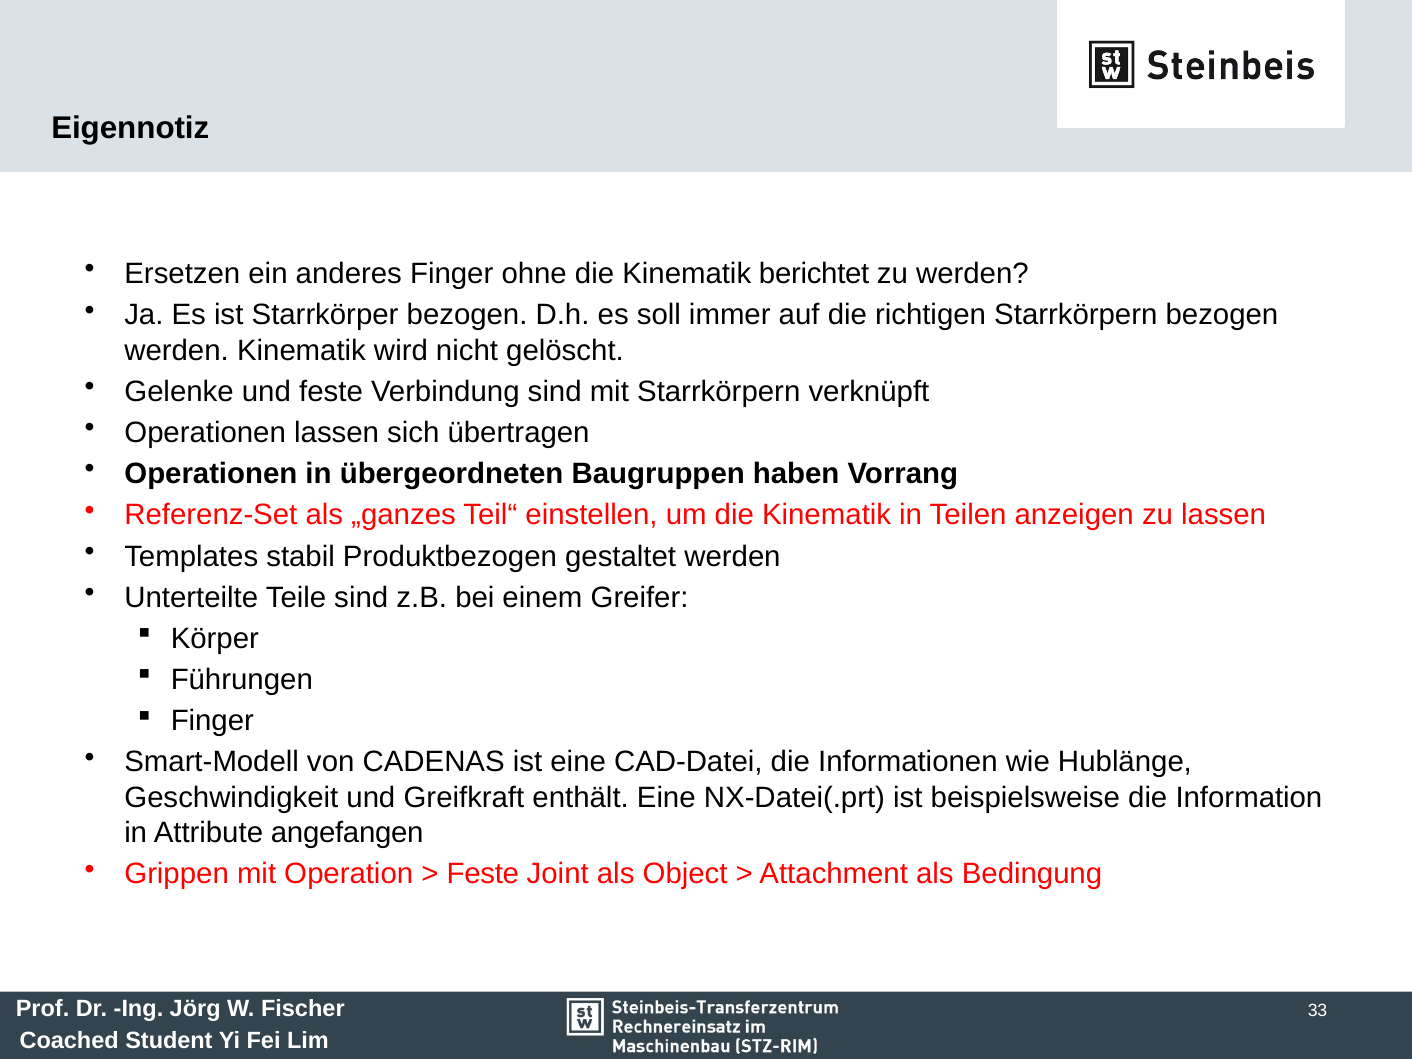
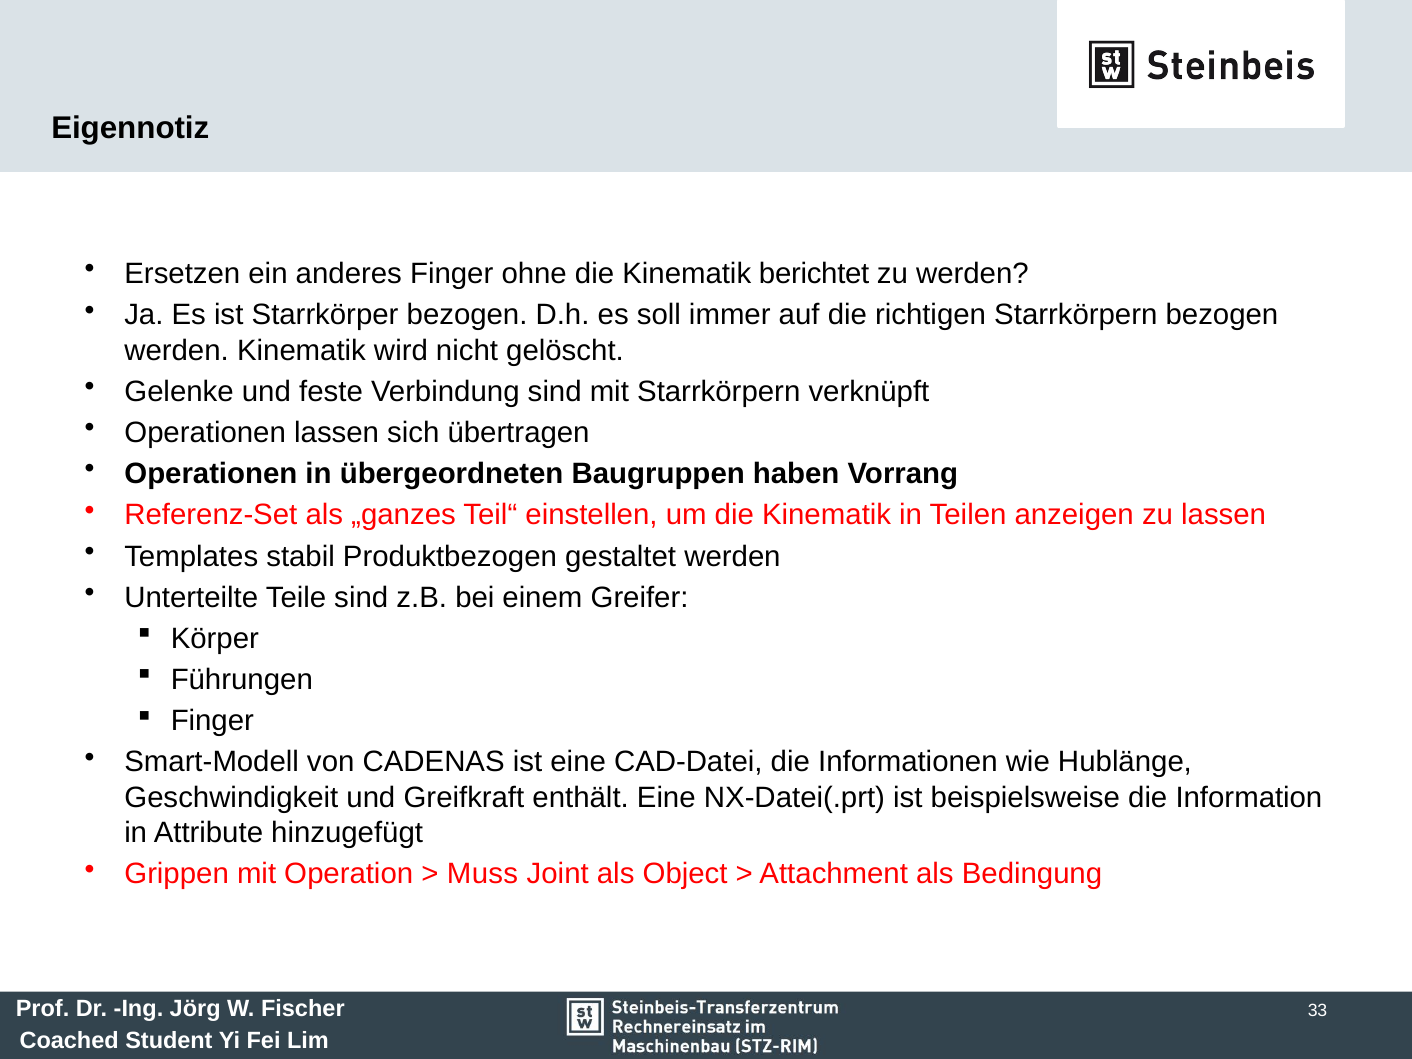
angefangen: angefangen -> hinzugefügt
Feste at (483, 874): Feste -> Muss
